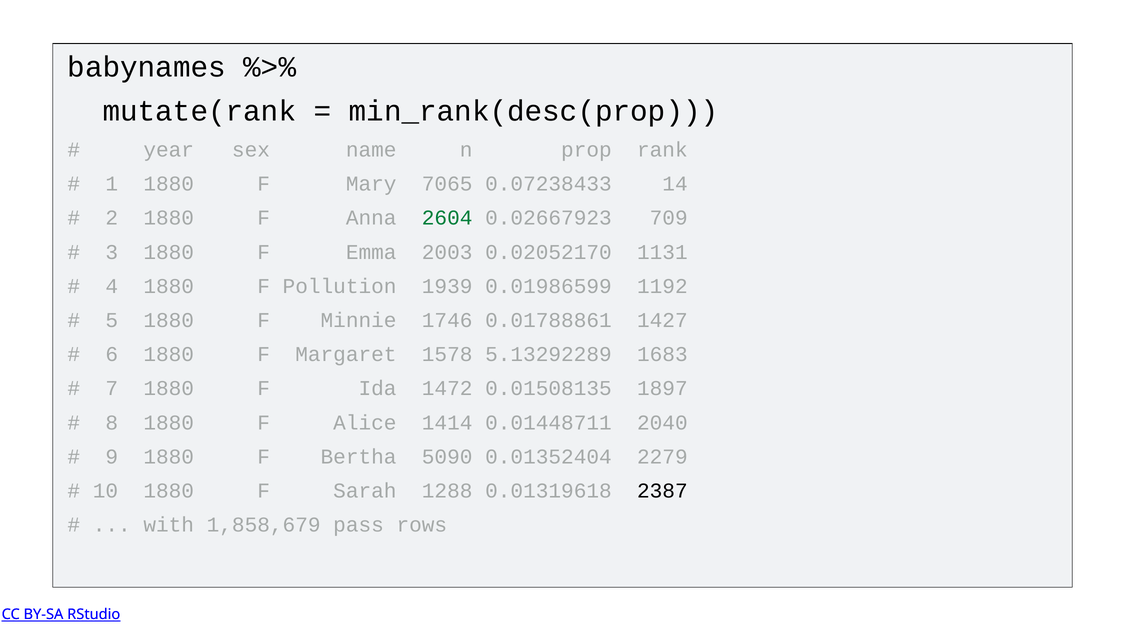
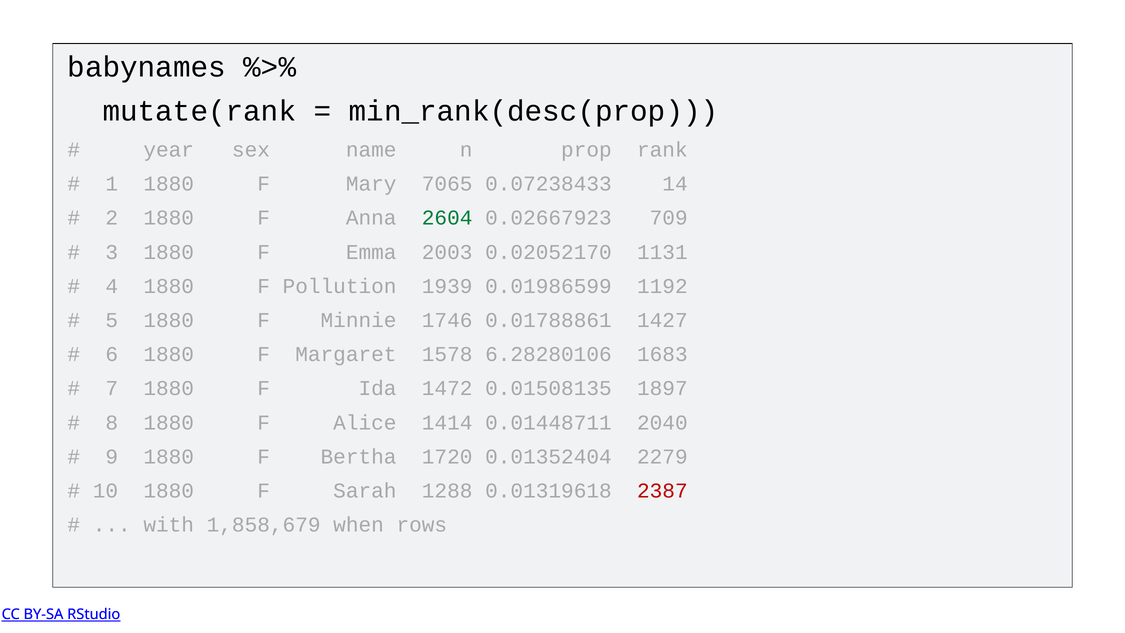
5.13292289: 5.13292289 -> 6.28280106
5090: 5090 -> 1720
2387 colour: black -> red
pass: pass -> when
